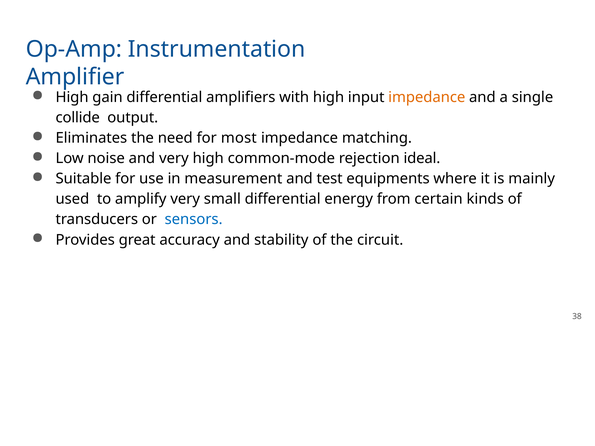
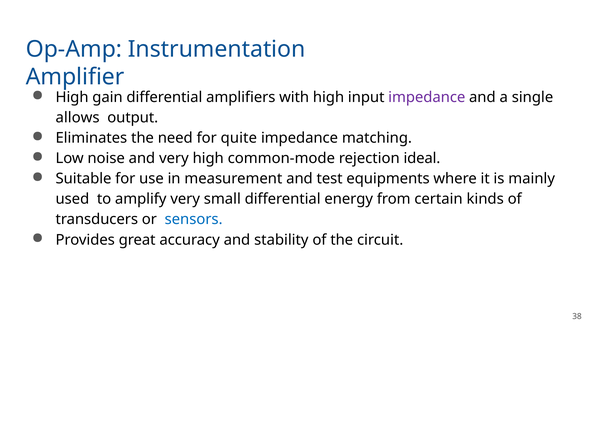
impedance at (427, 97) colour: orange -> purple
collide: collide -> allows
most: most -> quite
